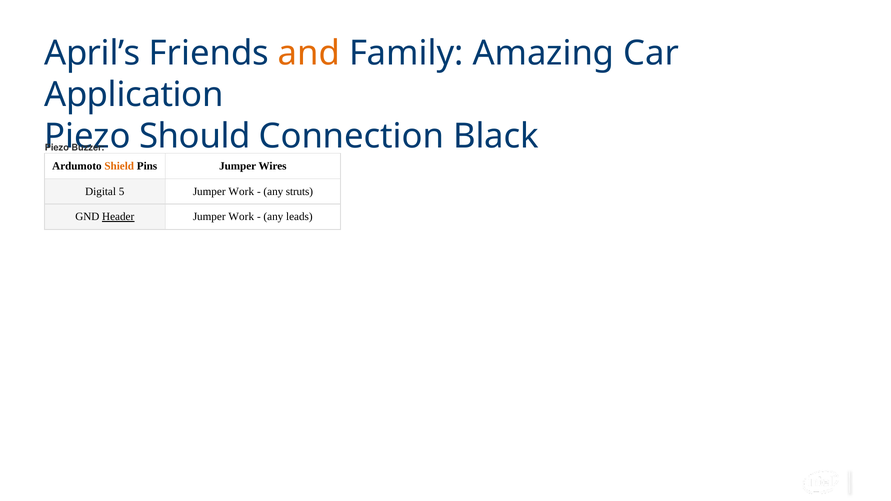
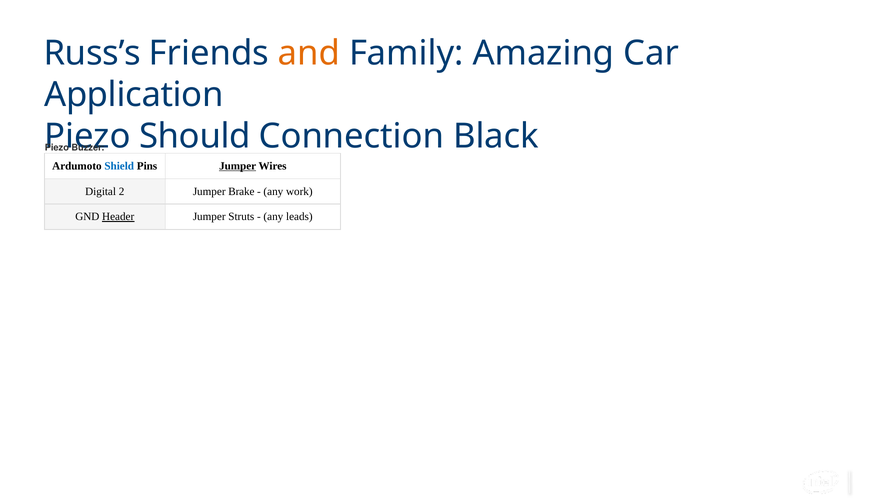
April’s: April’s -> Russ’s
Shield colour: orange -> blue
Jumper at (238, 166) underline: none -> present
5: 5 -> 2
Work at (241, 191): Work -> Brake
struts: struts -> work
Work at (241, 217): Work -> Struts
